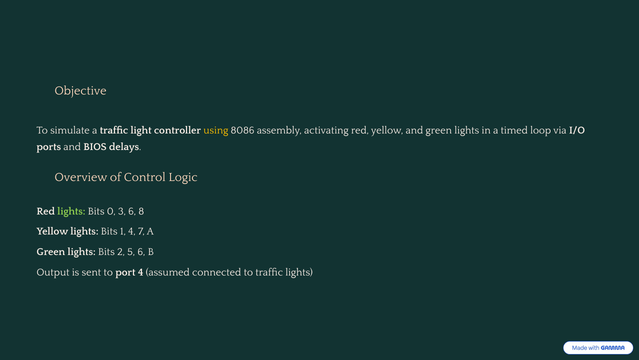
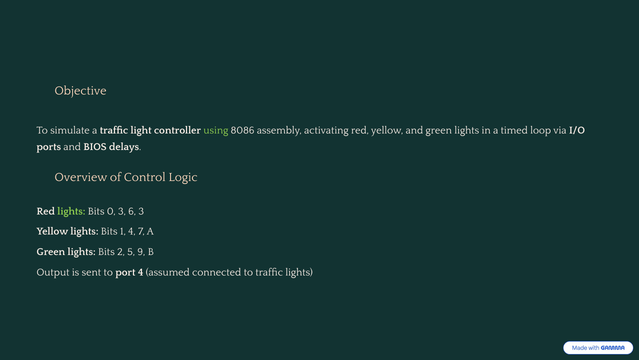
using colour: yellow -> light green
6 8: 8 -> 3
5 6: 6 -> 9
